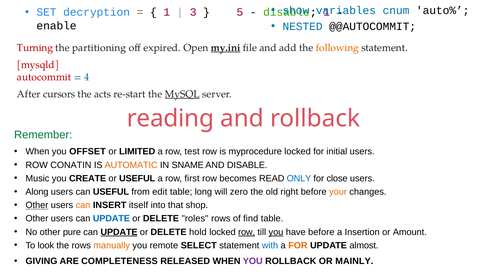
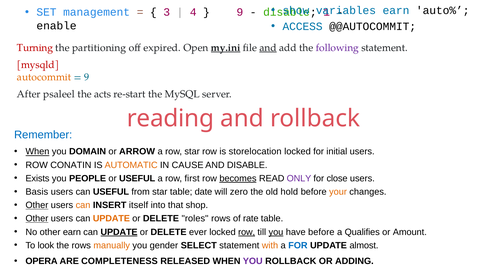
cnum at (396, 11): cnum -> earn
decryption: decryption -> management
1 at (167, 12): 1 -> 3
3: 3 -> 4
5 at (240, 12): 5 -> 9
NESTED: NESTED -> ACCESS
and at (268, 48) underline: none -> present
following colour: orange -> purple
autocommit colour: red -> orange
4 at (87, 77): 4 -> 9
cursors: cursors -> psaleel
MySQL underline: present -> none
Remember colour: green -> blue
When at (37, 152) underline: none -> present
OFFSET: OFFSET -> DOMAIN
LIMITED: LIMITED -> ARROW
row test: test -> star
myprocedure: myprocedure -> storelocation
SNAME: SNAME -> CAUSE
Music: Music -> Exists
CREATE: CREATE -> PEOPLE
becomes underline: none -> present
ONLY colour: blue -> purple
Along: Along -> Basis
from edit: edit -> star
long: long -> date
right: right -> hold
Other at (37, 219) underline: none -> present
UPDATE at (111, 219) colour: blue -> orange
find: find -> rate
other pure: pure -> earn
hold: hold -> ever
Insertion: Insertion -> Qualifies
remote: remote -> gender
with colour: blue -> orange
FOR at (298, 245) colour: orange -> blue
GIVING: GIVING -> OPERA
MAINLY: MAINLY -> ADDING
